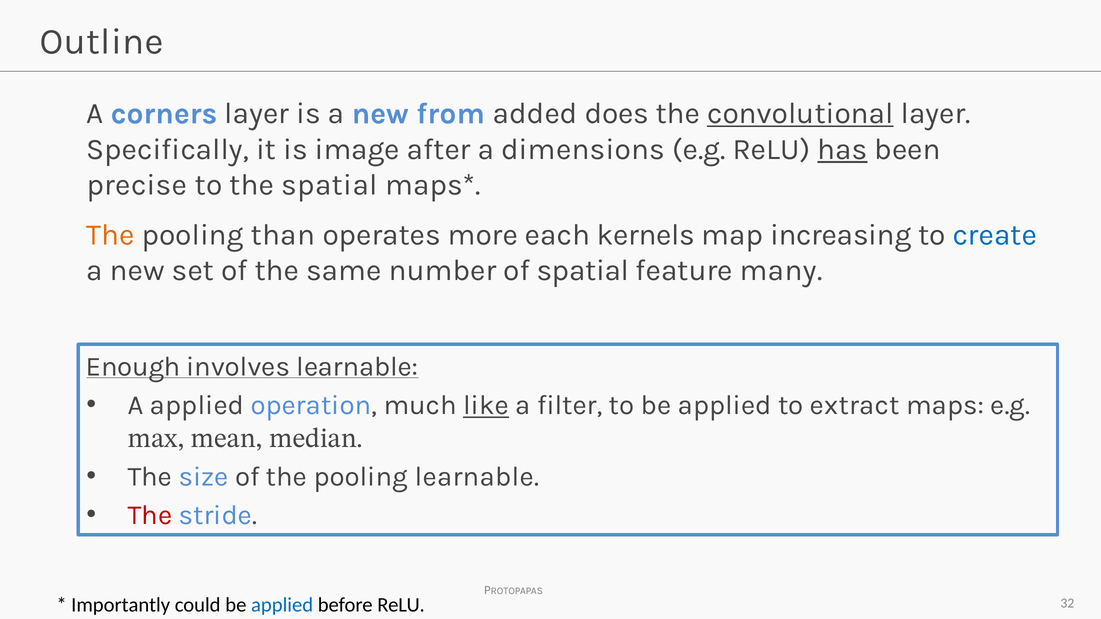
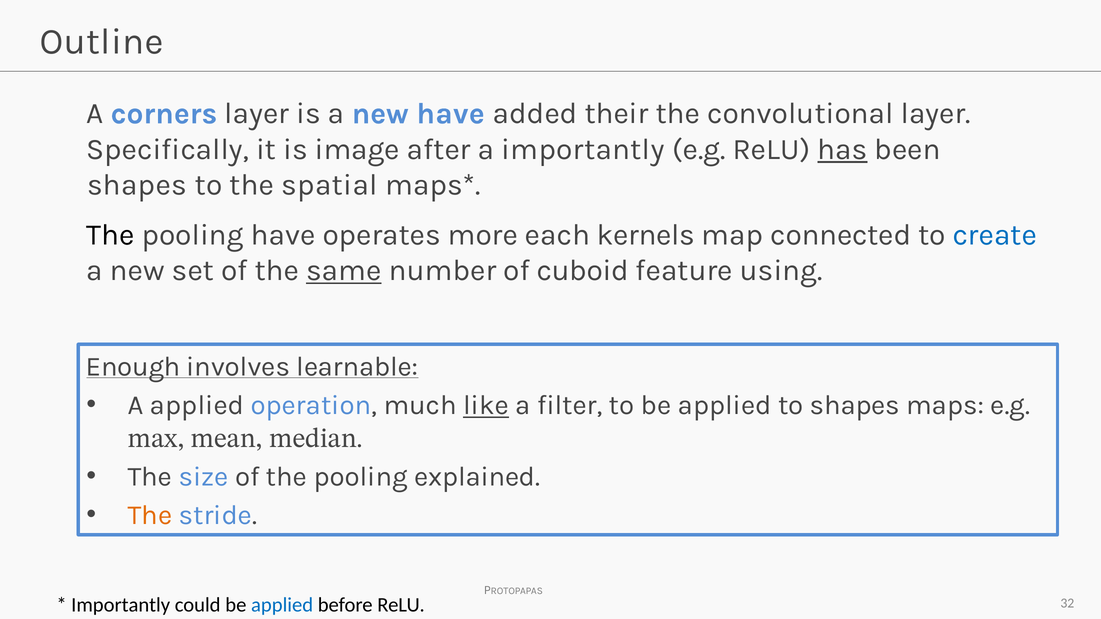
new from: from -> have
does: does -> their
convolutional underline: present -> none
a dimensions: dimensions -> importantly
precise at (137, 185): precise -> shapes
The at (111, 235) colour: orange -> black
pooling than: than -> have
increasing: increasing -> connected
same underline: none -> present
of spatial: spatial -> cuboid
many: many -> using
to extract: extract -> shapes
learnable at (477, 477): learnable -> explained
The at (150, 516) colour: red -> orange
